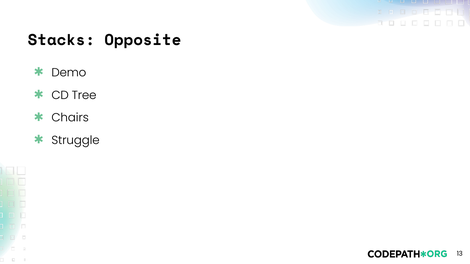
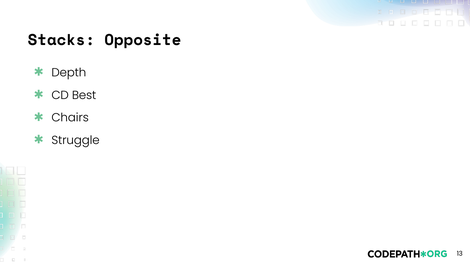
Demo: Demo -> Depth
Tree: Tree -> Best
